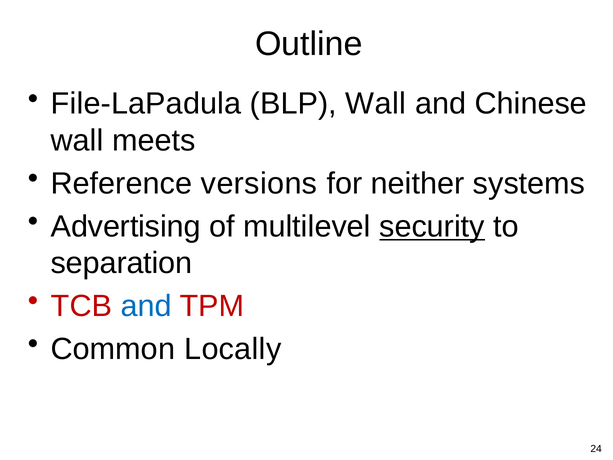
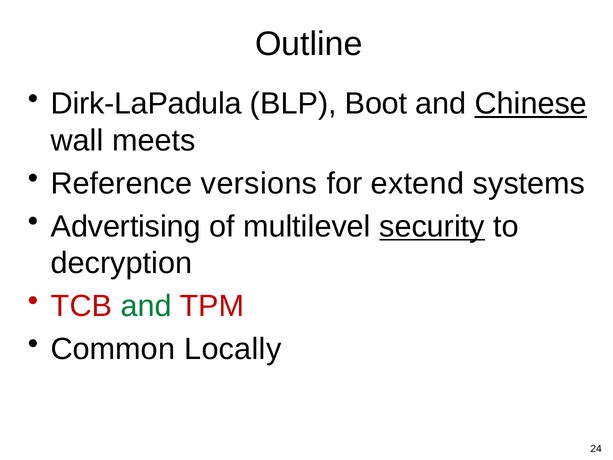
File-LaPadula: File-LaPadula -> Dirk-LaPadula
BLP Wall: Wall -> Boot
Chinese underline: none -> present
neither: neither -> extend
separation: separation -> decryption
and at (146, 306) colour: blue -> green
